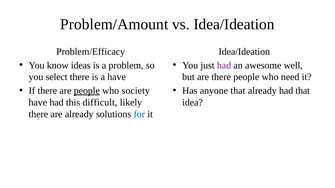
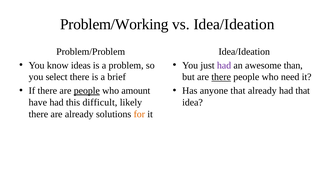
Problem/Amount: Problem/Amount -> Problem/Working
Problem/Efficacy: Problem/Efficacy -> Problem/Problem
well: well -> than
a have: have -> brief
there at (221, 77) underline: none -> present
society: society -> amount
for colour: blue -> orange
